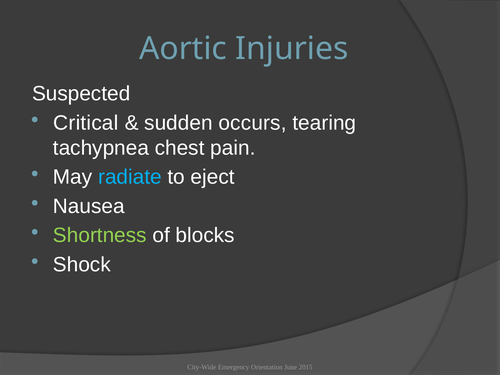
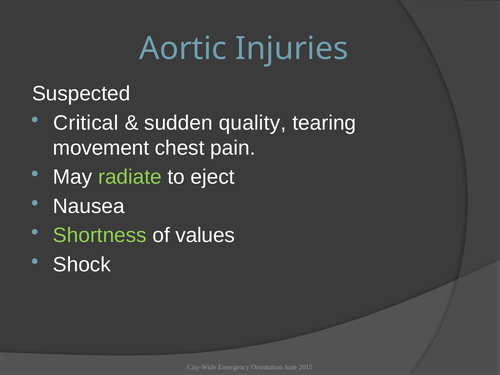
occurs: occurs -> quality
tachypnea: tachypnea -> movement
radiate colour: light blue -> light green
blocks: blocks -> values
